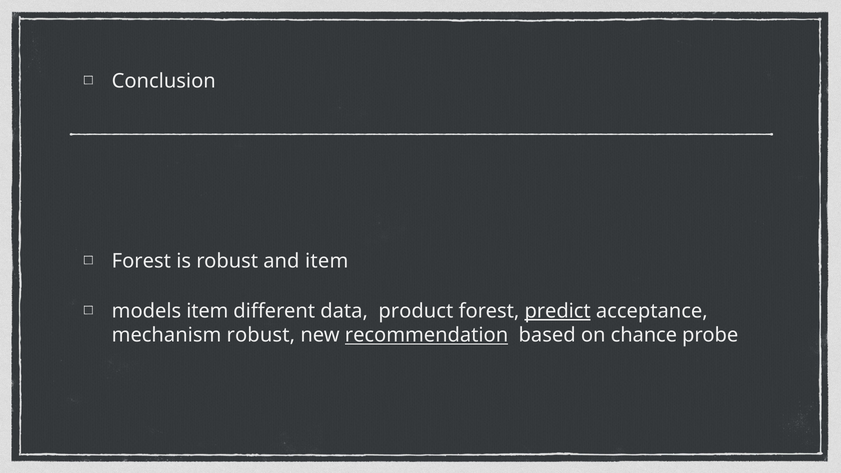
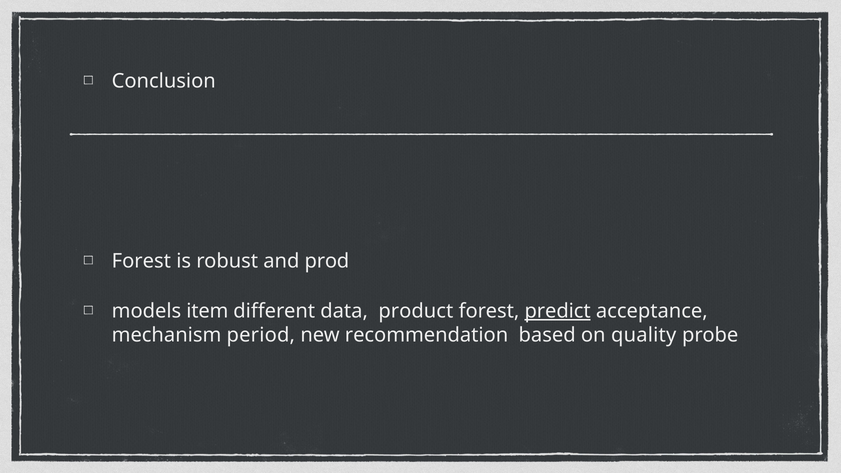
and item: item -> prod
mechanism robust: robust -> period
recommendation underline: present -> none
chance: chance -> quality
